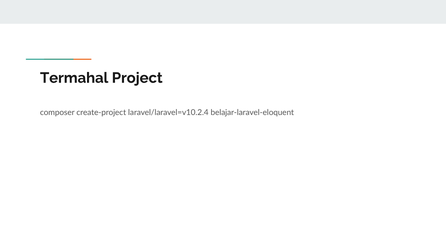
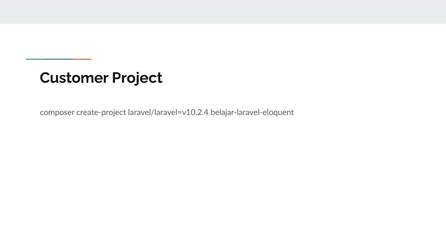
Termahal: Termahal -> Customer
